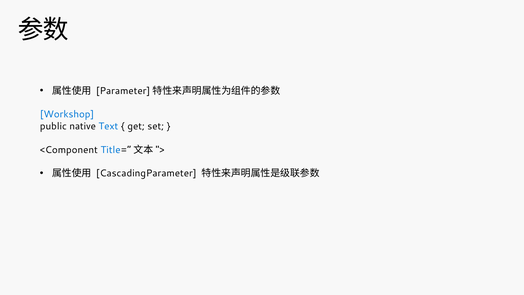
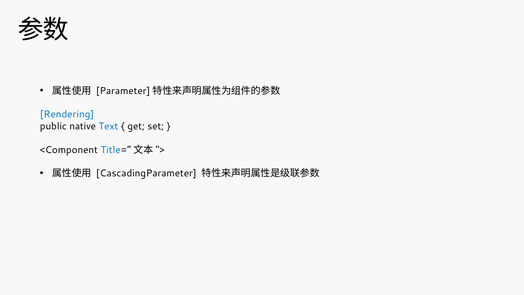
Workshop: Workshop -> Rendering
